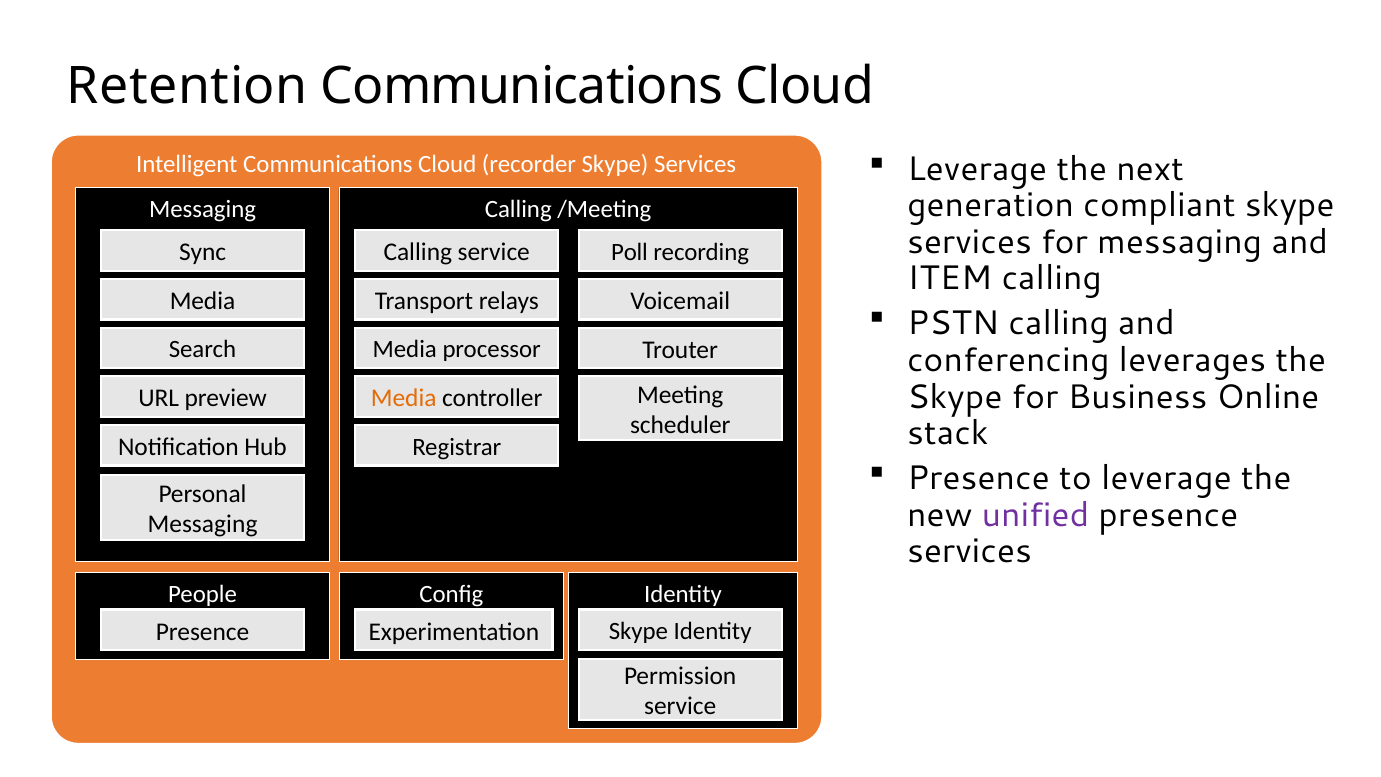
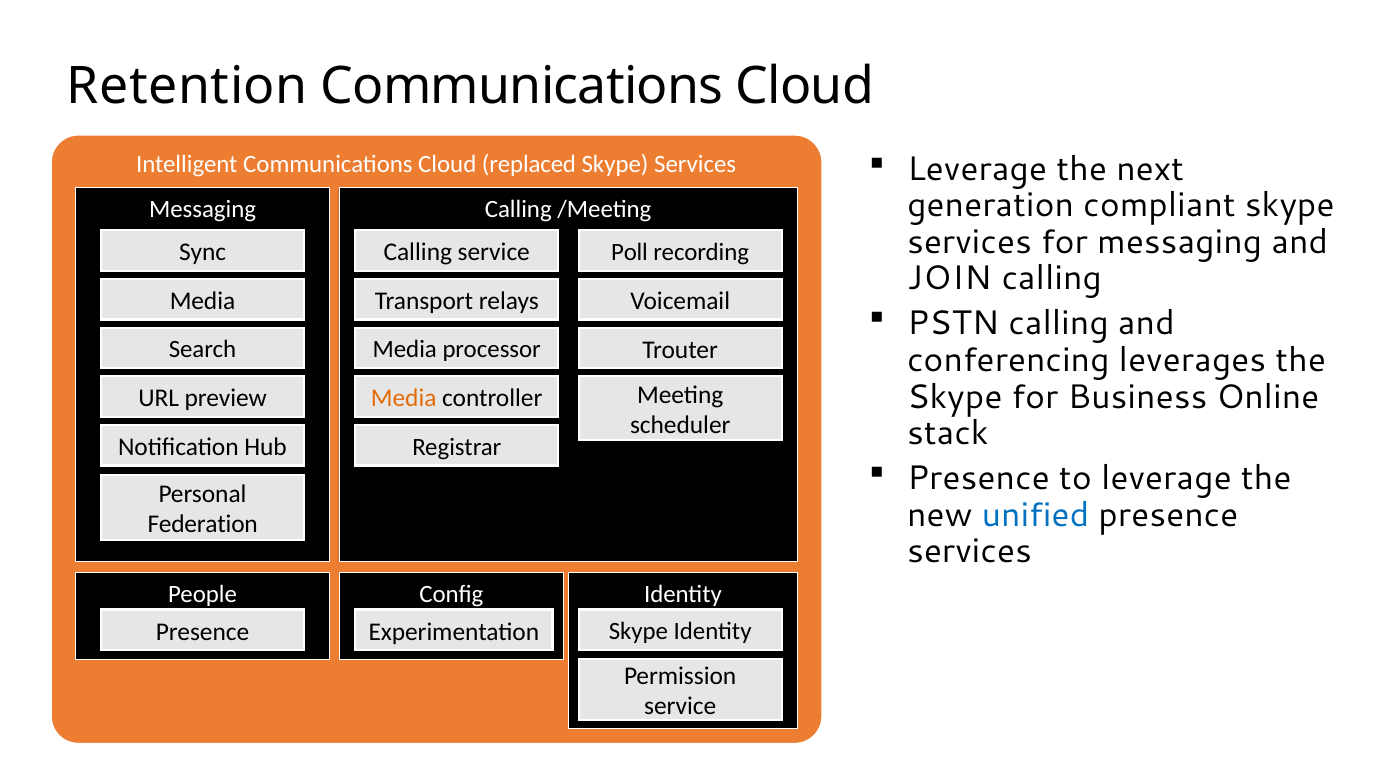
recorder: recorder -> replaced
ITEM: ITEM -> JOIN
unified colour: purple -> blue
Messaging at (203, 524): Messaging -> Federation
